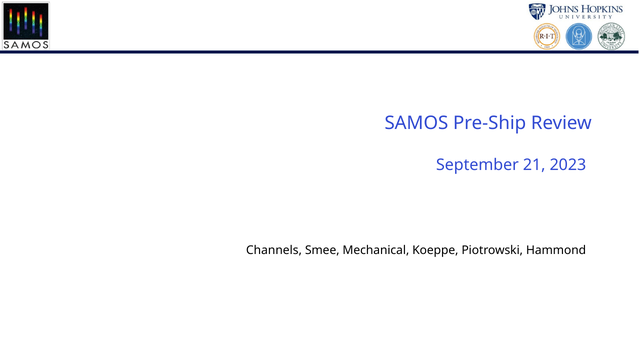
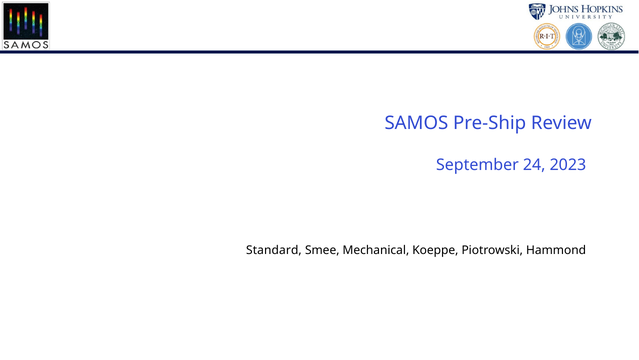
21: 21 -> 24
Channels: Channels -> Standard
